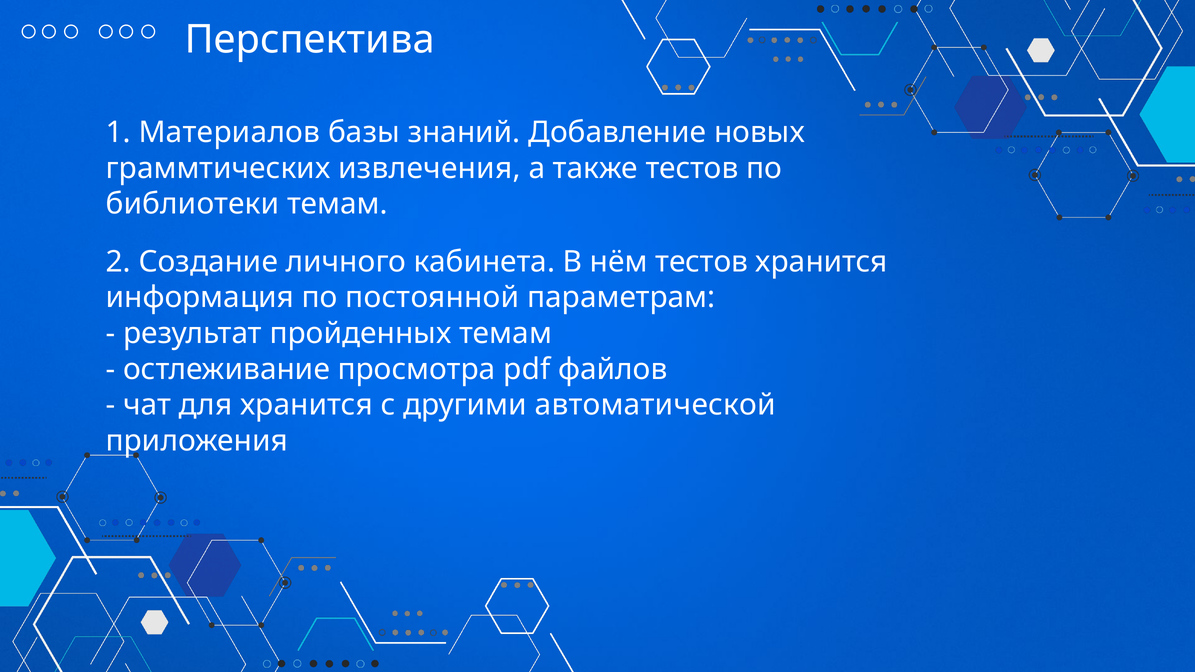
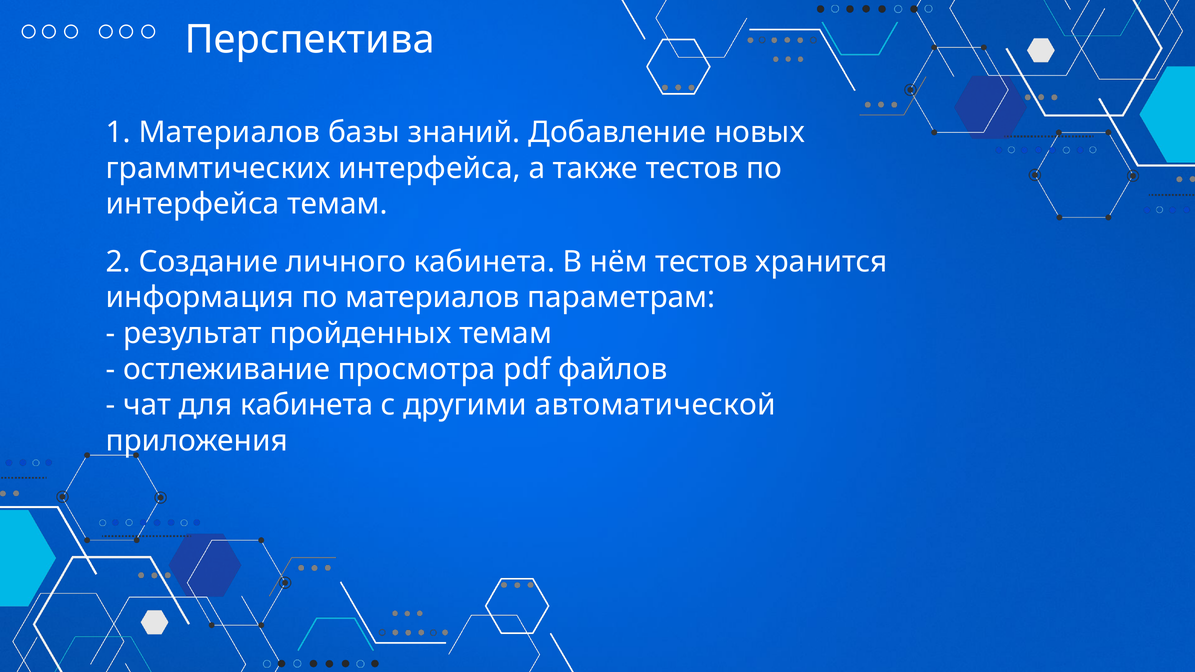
граммтических извлечения: извлечения -> интерфейса
библиотеки at (193, 204): библиотеки -> интерфейса
по постоянной: постоянной -> материалов
для хранится: хранится -> кабинета
